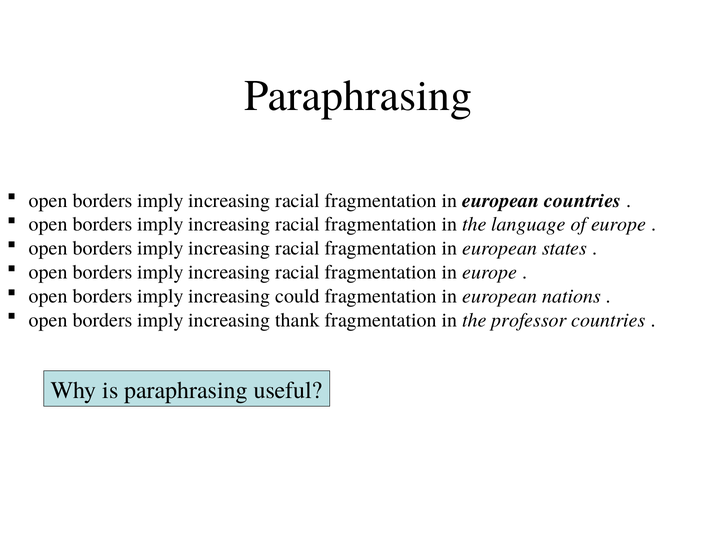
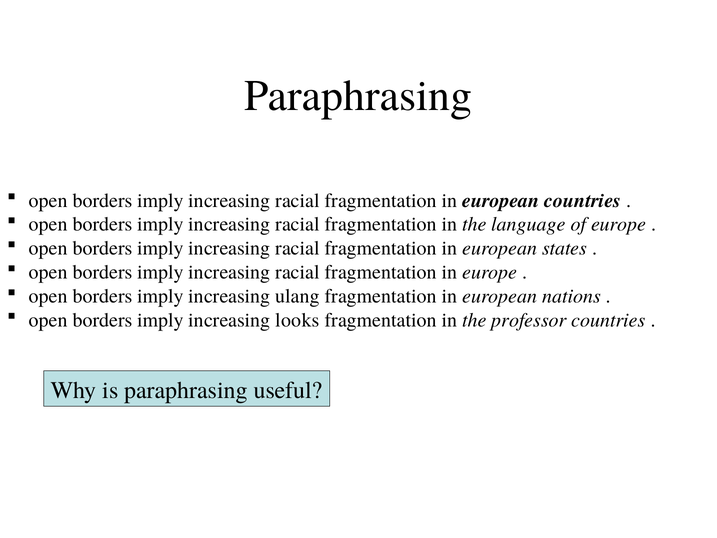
could: could -> ulang
thank: thank -> looks
